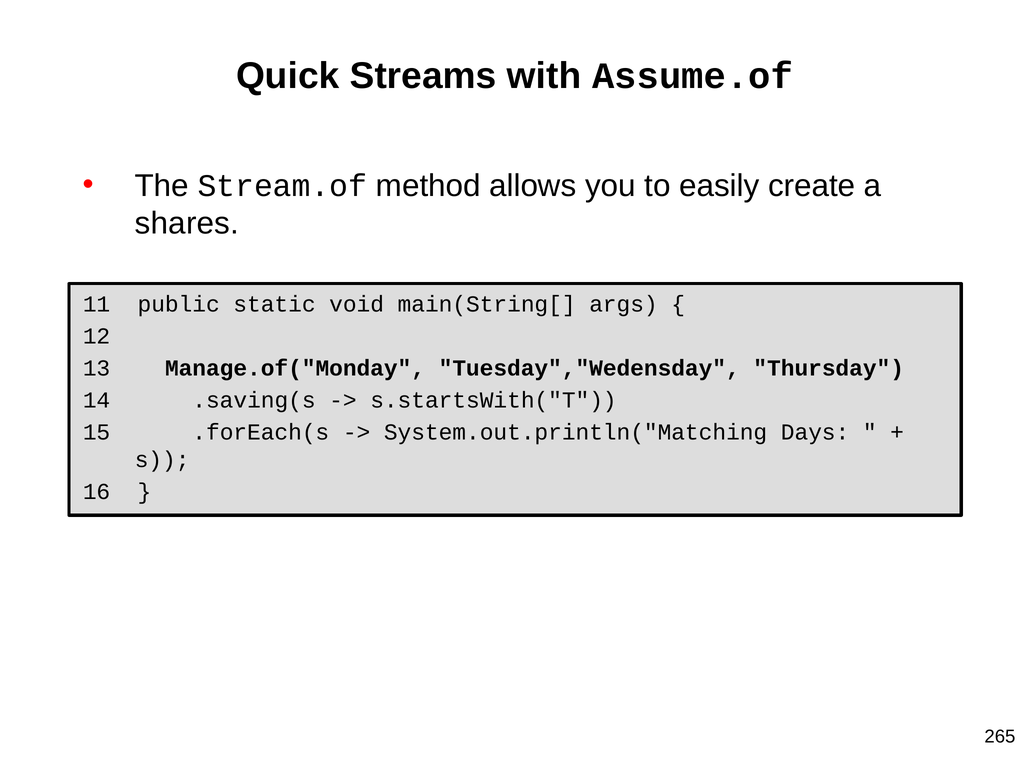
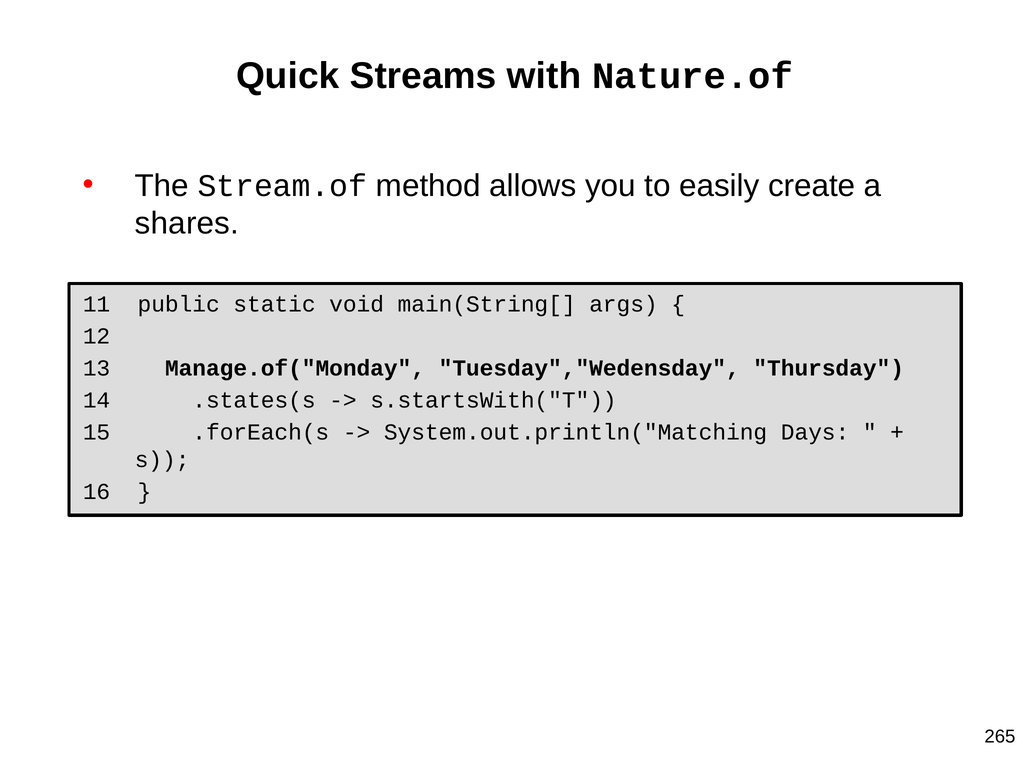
Assume.of: Assume.of -> Nature.of
.saving(s: .saving(s -> .states(s
